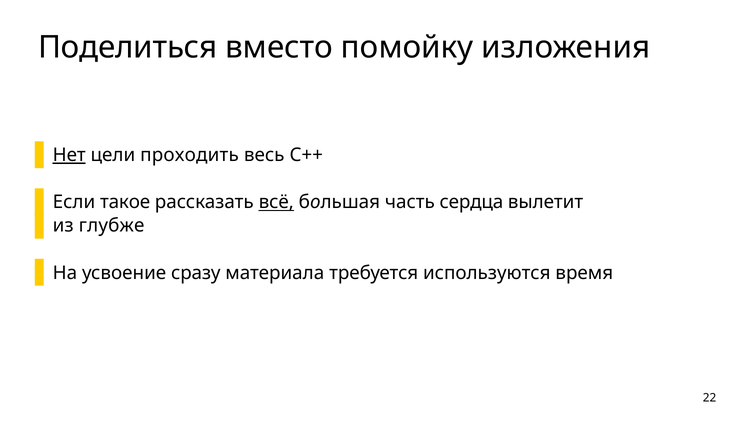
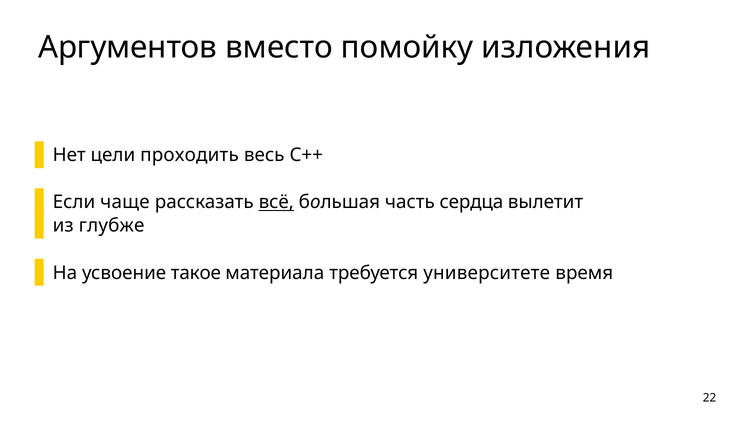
Поделиться: Поделиться -> Аргументов
Нет underline: present -> none
такое: такое -> чаще
сразу: сразу -> такое
используются: используются -> университете
